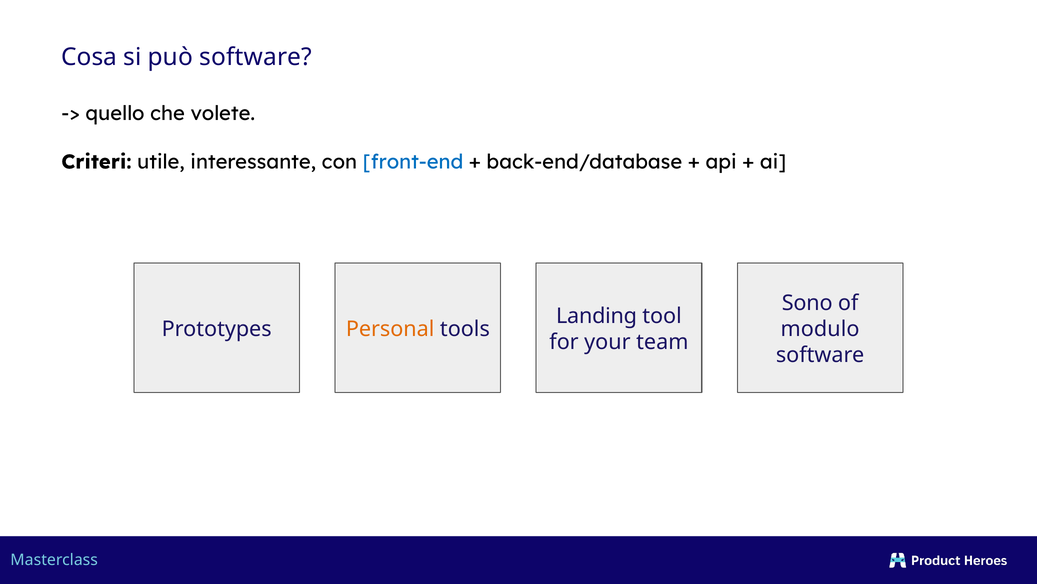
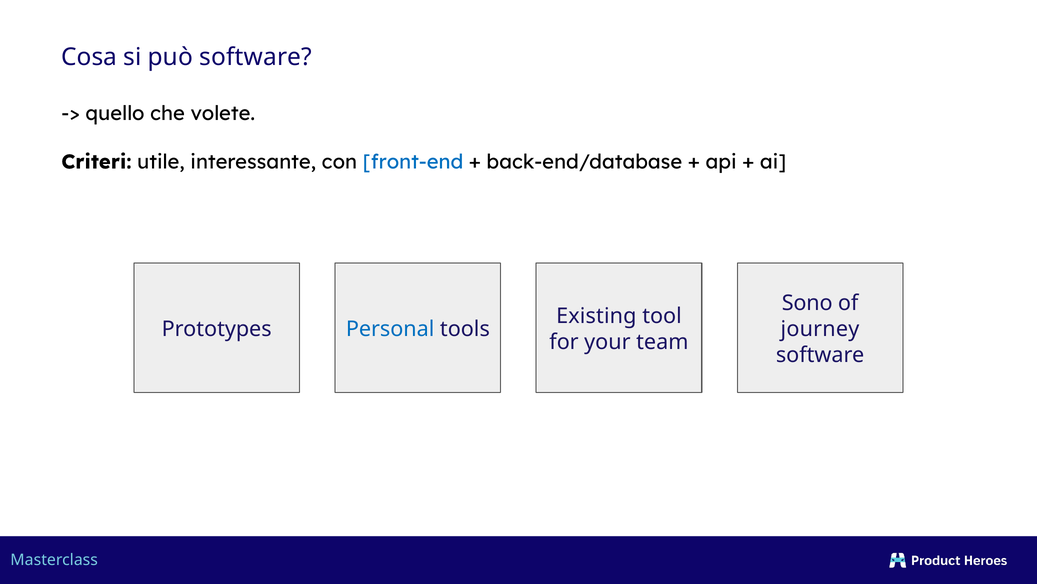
Landing: Landing -> Existing
Personal colour: orange -> blue
modulo: modulo -> journey
